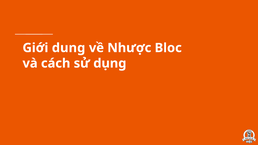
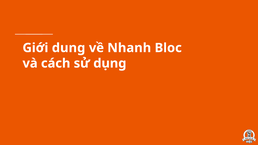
Nhược: Nhược -> Nhanh
